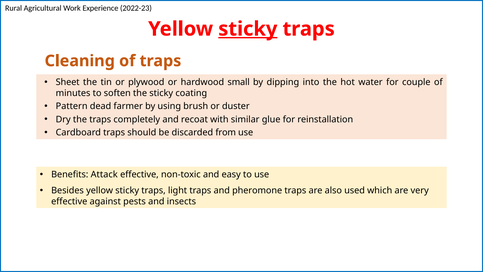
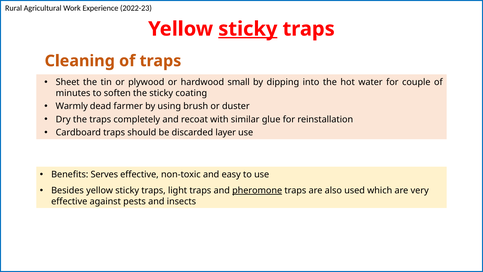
Pattern: Pattern -> Warmly
from: from -> layer
Attack: Attack -> Serves
pheromone underline: none -> present
